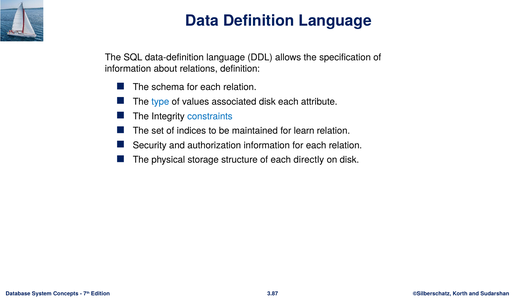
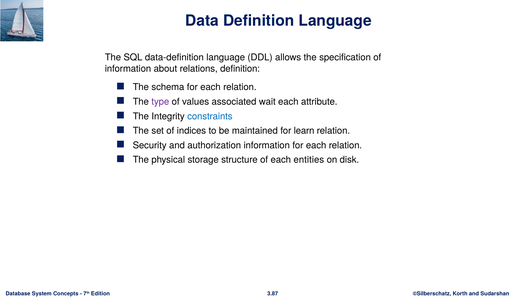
type colour: blue -> purple
associated disk: disk -> wait
directly: directly -> entities
